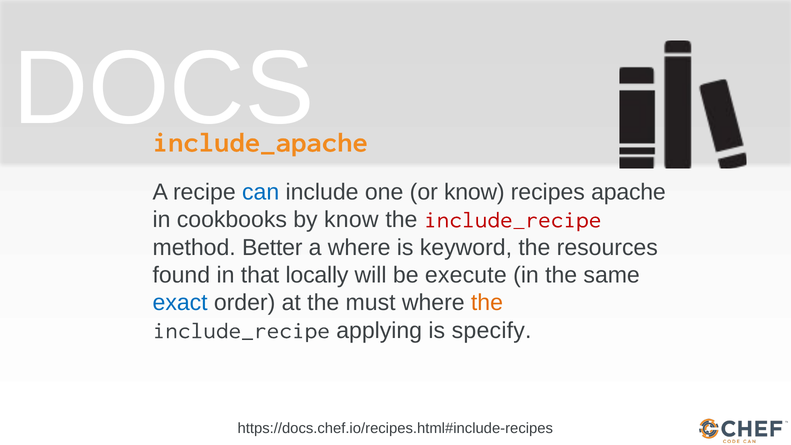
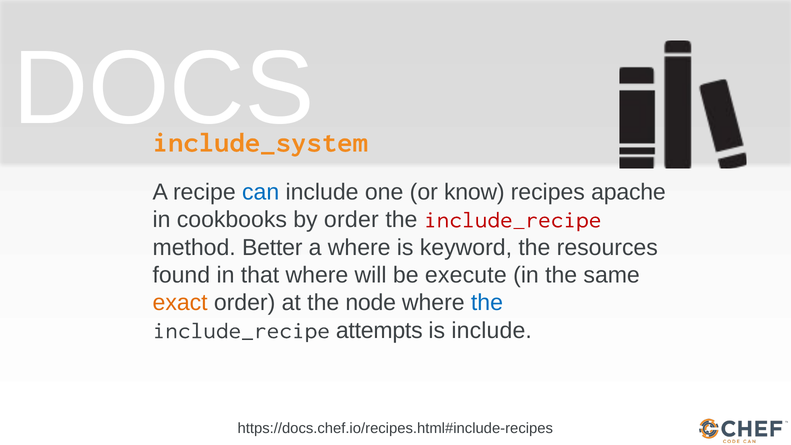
include_apache: include_apache -> include_system
by know: know -> order
that locally: locally -> where
exact colour: blue -> orange
must: must -> node
the at (487, 303) colour: orange -> blue
applying: applying -> attempts
is specify: specify -> include
